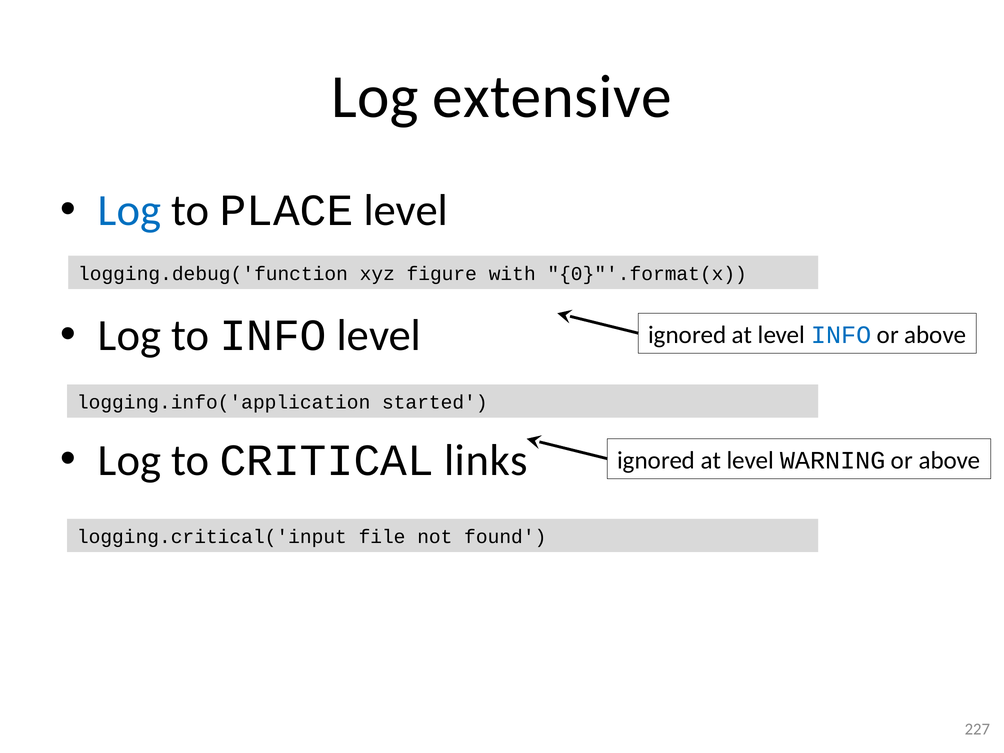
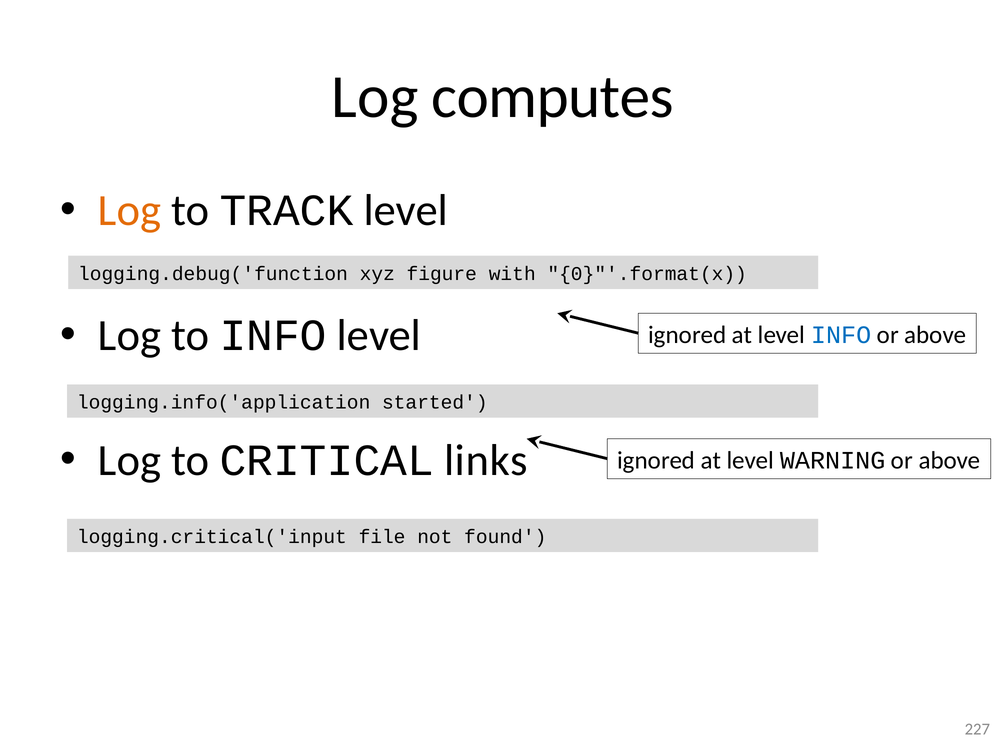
extensive: extensive -> computes
Log at (130, 211) colour: blue -> orange
PLACE: PLACE -> TRACK
